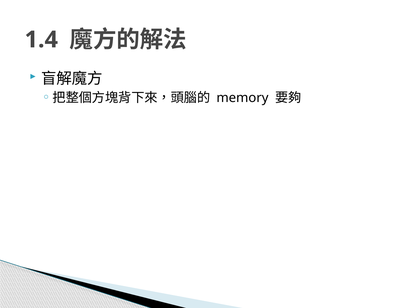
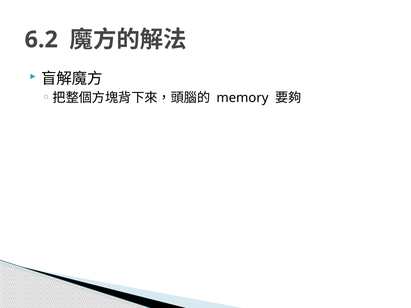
1.4: 1.4 -> 6.2
